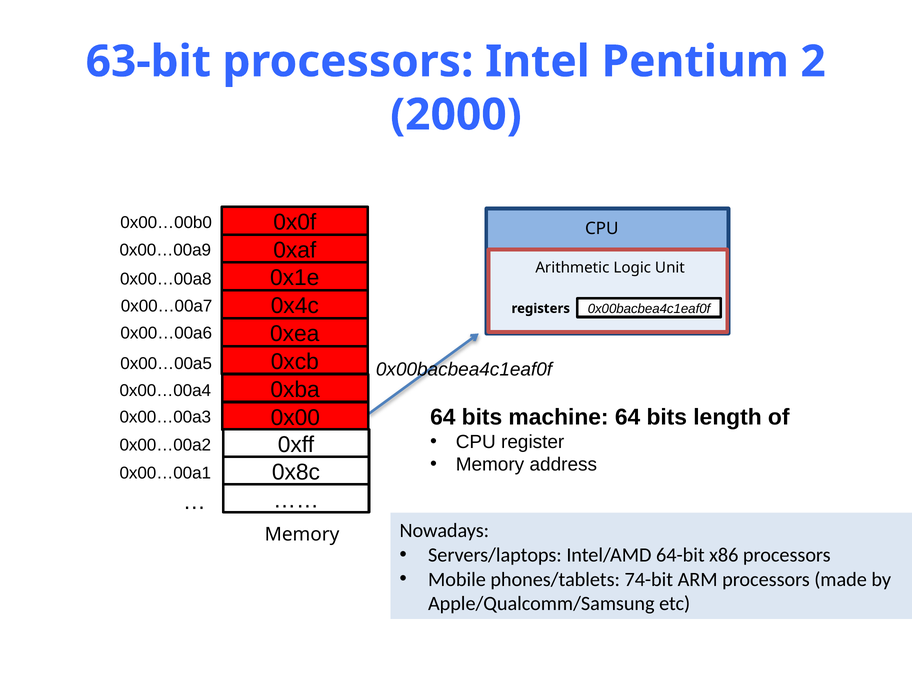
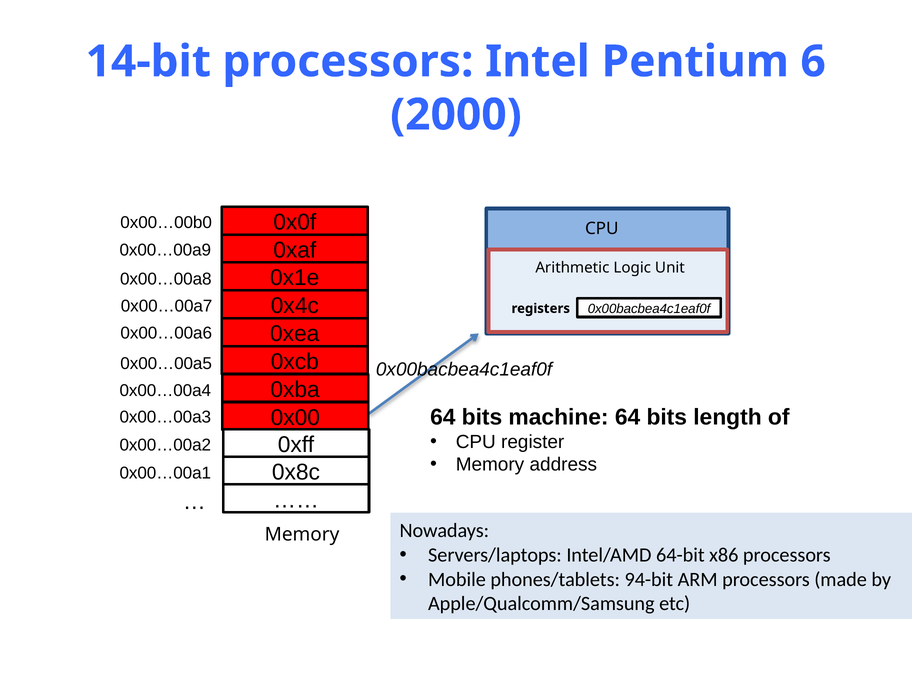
63-bit: 63-bit -> 14-bit
2: 2 -> 6
74-bit: 74-bit -> 94-bit
